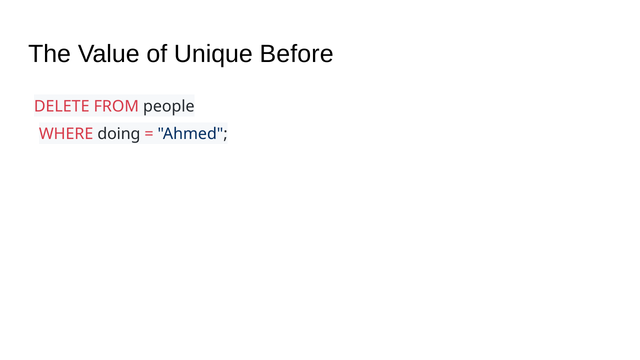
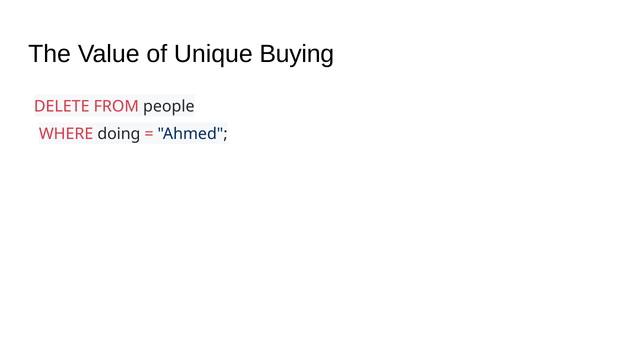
Before: Before -> Buying
